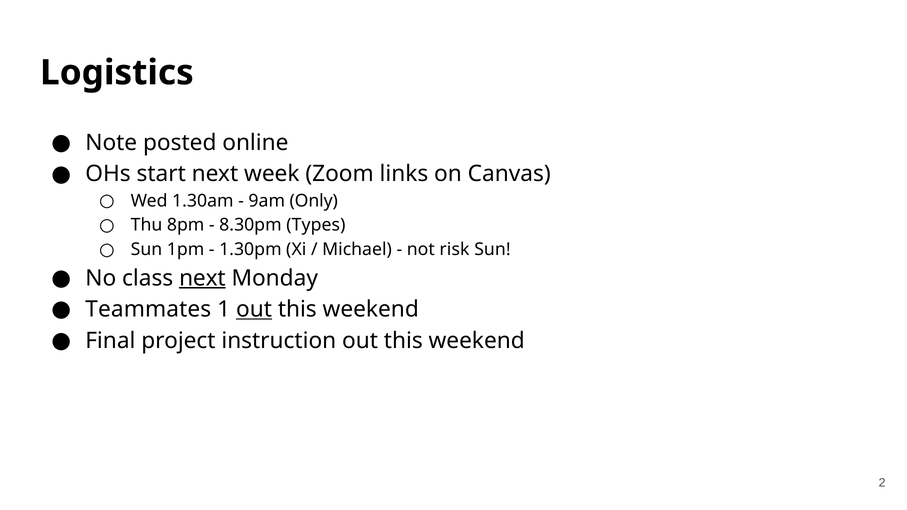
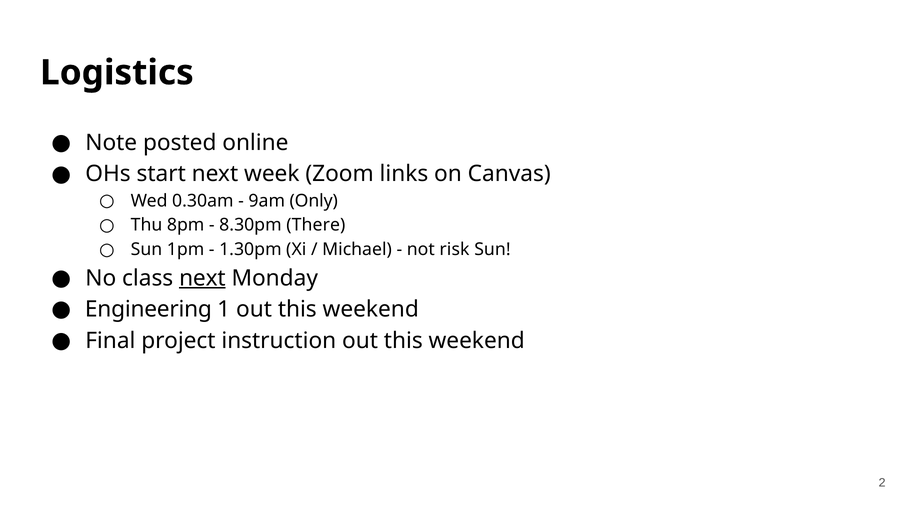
1.30am: 1.30am -> 0.30am
Types: Types -> There
Teammates: Teammates -> Engineering
out at (254, 309) underline: present -> none
